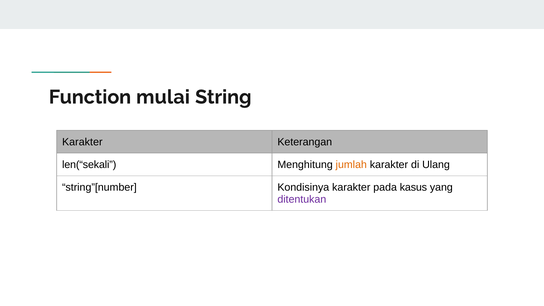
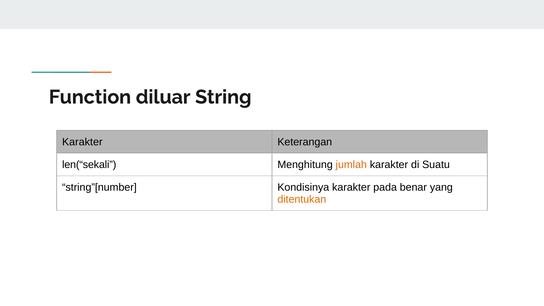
mulai: mulai -> diluar
Ulang: Ulang -> Suatu
kasus: kasus -> benar
ditentukan colour: purple -> orange
